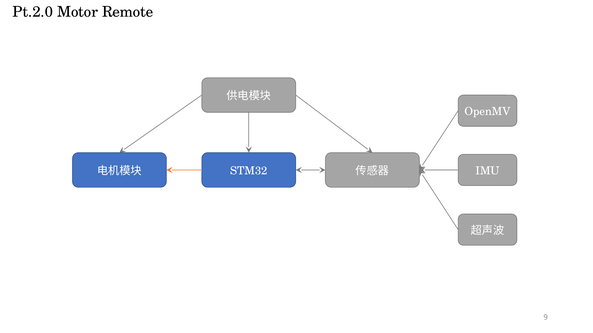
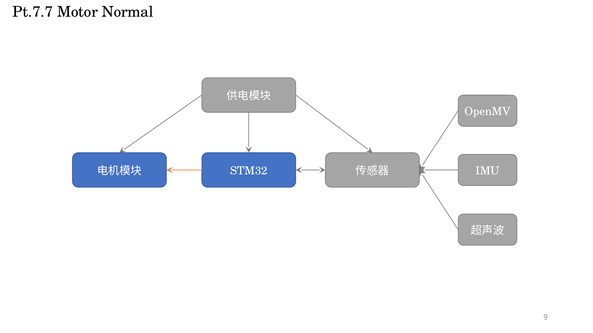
Pt.2.0: Pt.2.0 -> Pt.7.7
Remote: Remote -> Normal
